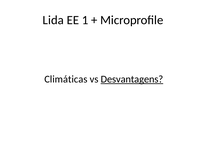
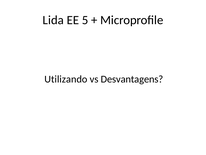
1: 1 -> 5
Climáticas: Climáticas -> Utilizando
Desvantagens underline: present -> none
